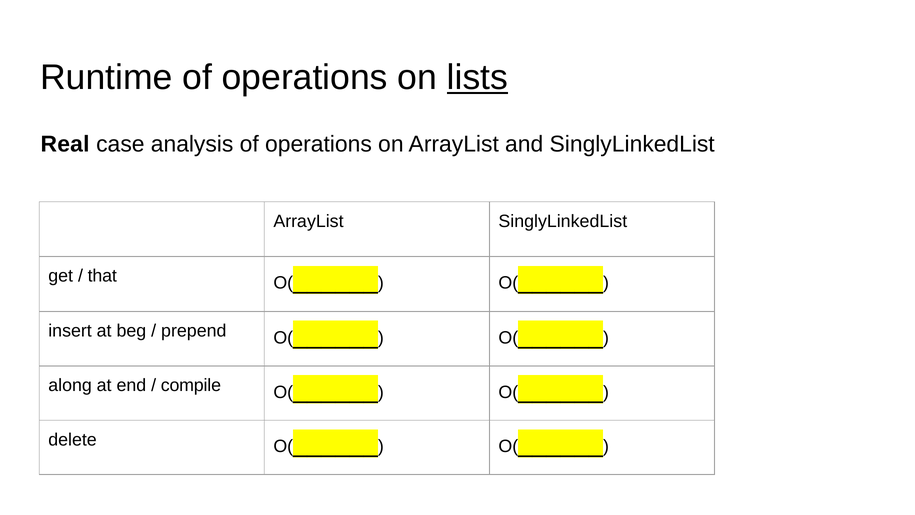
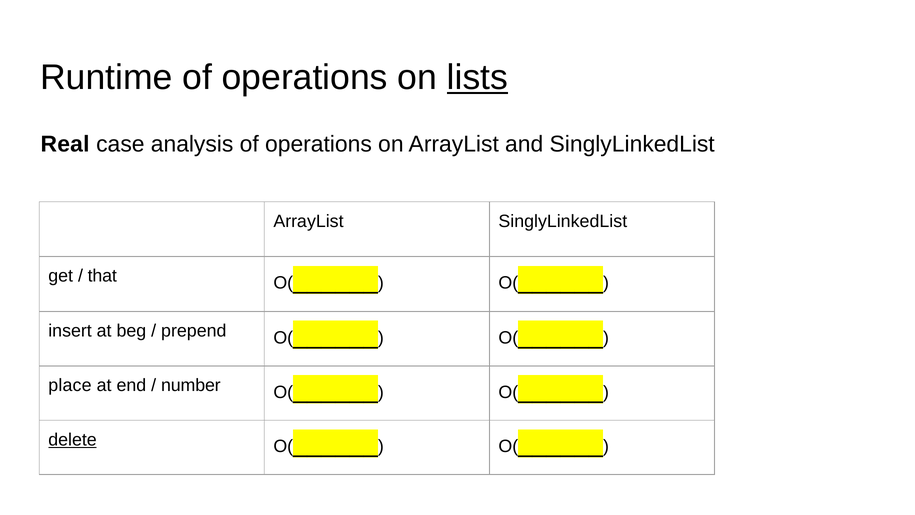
along: along -> place
compile: compile -> number
delete underline: none -> present
